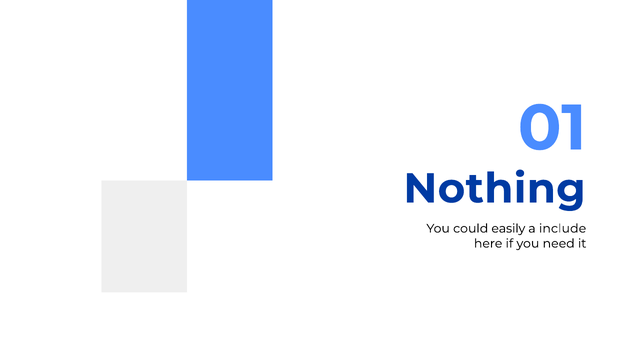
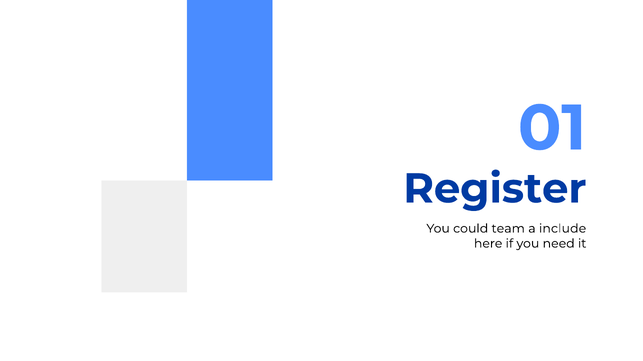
Nothing: Nothing -> Register
easily: easily -> team
